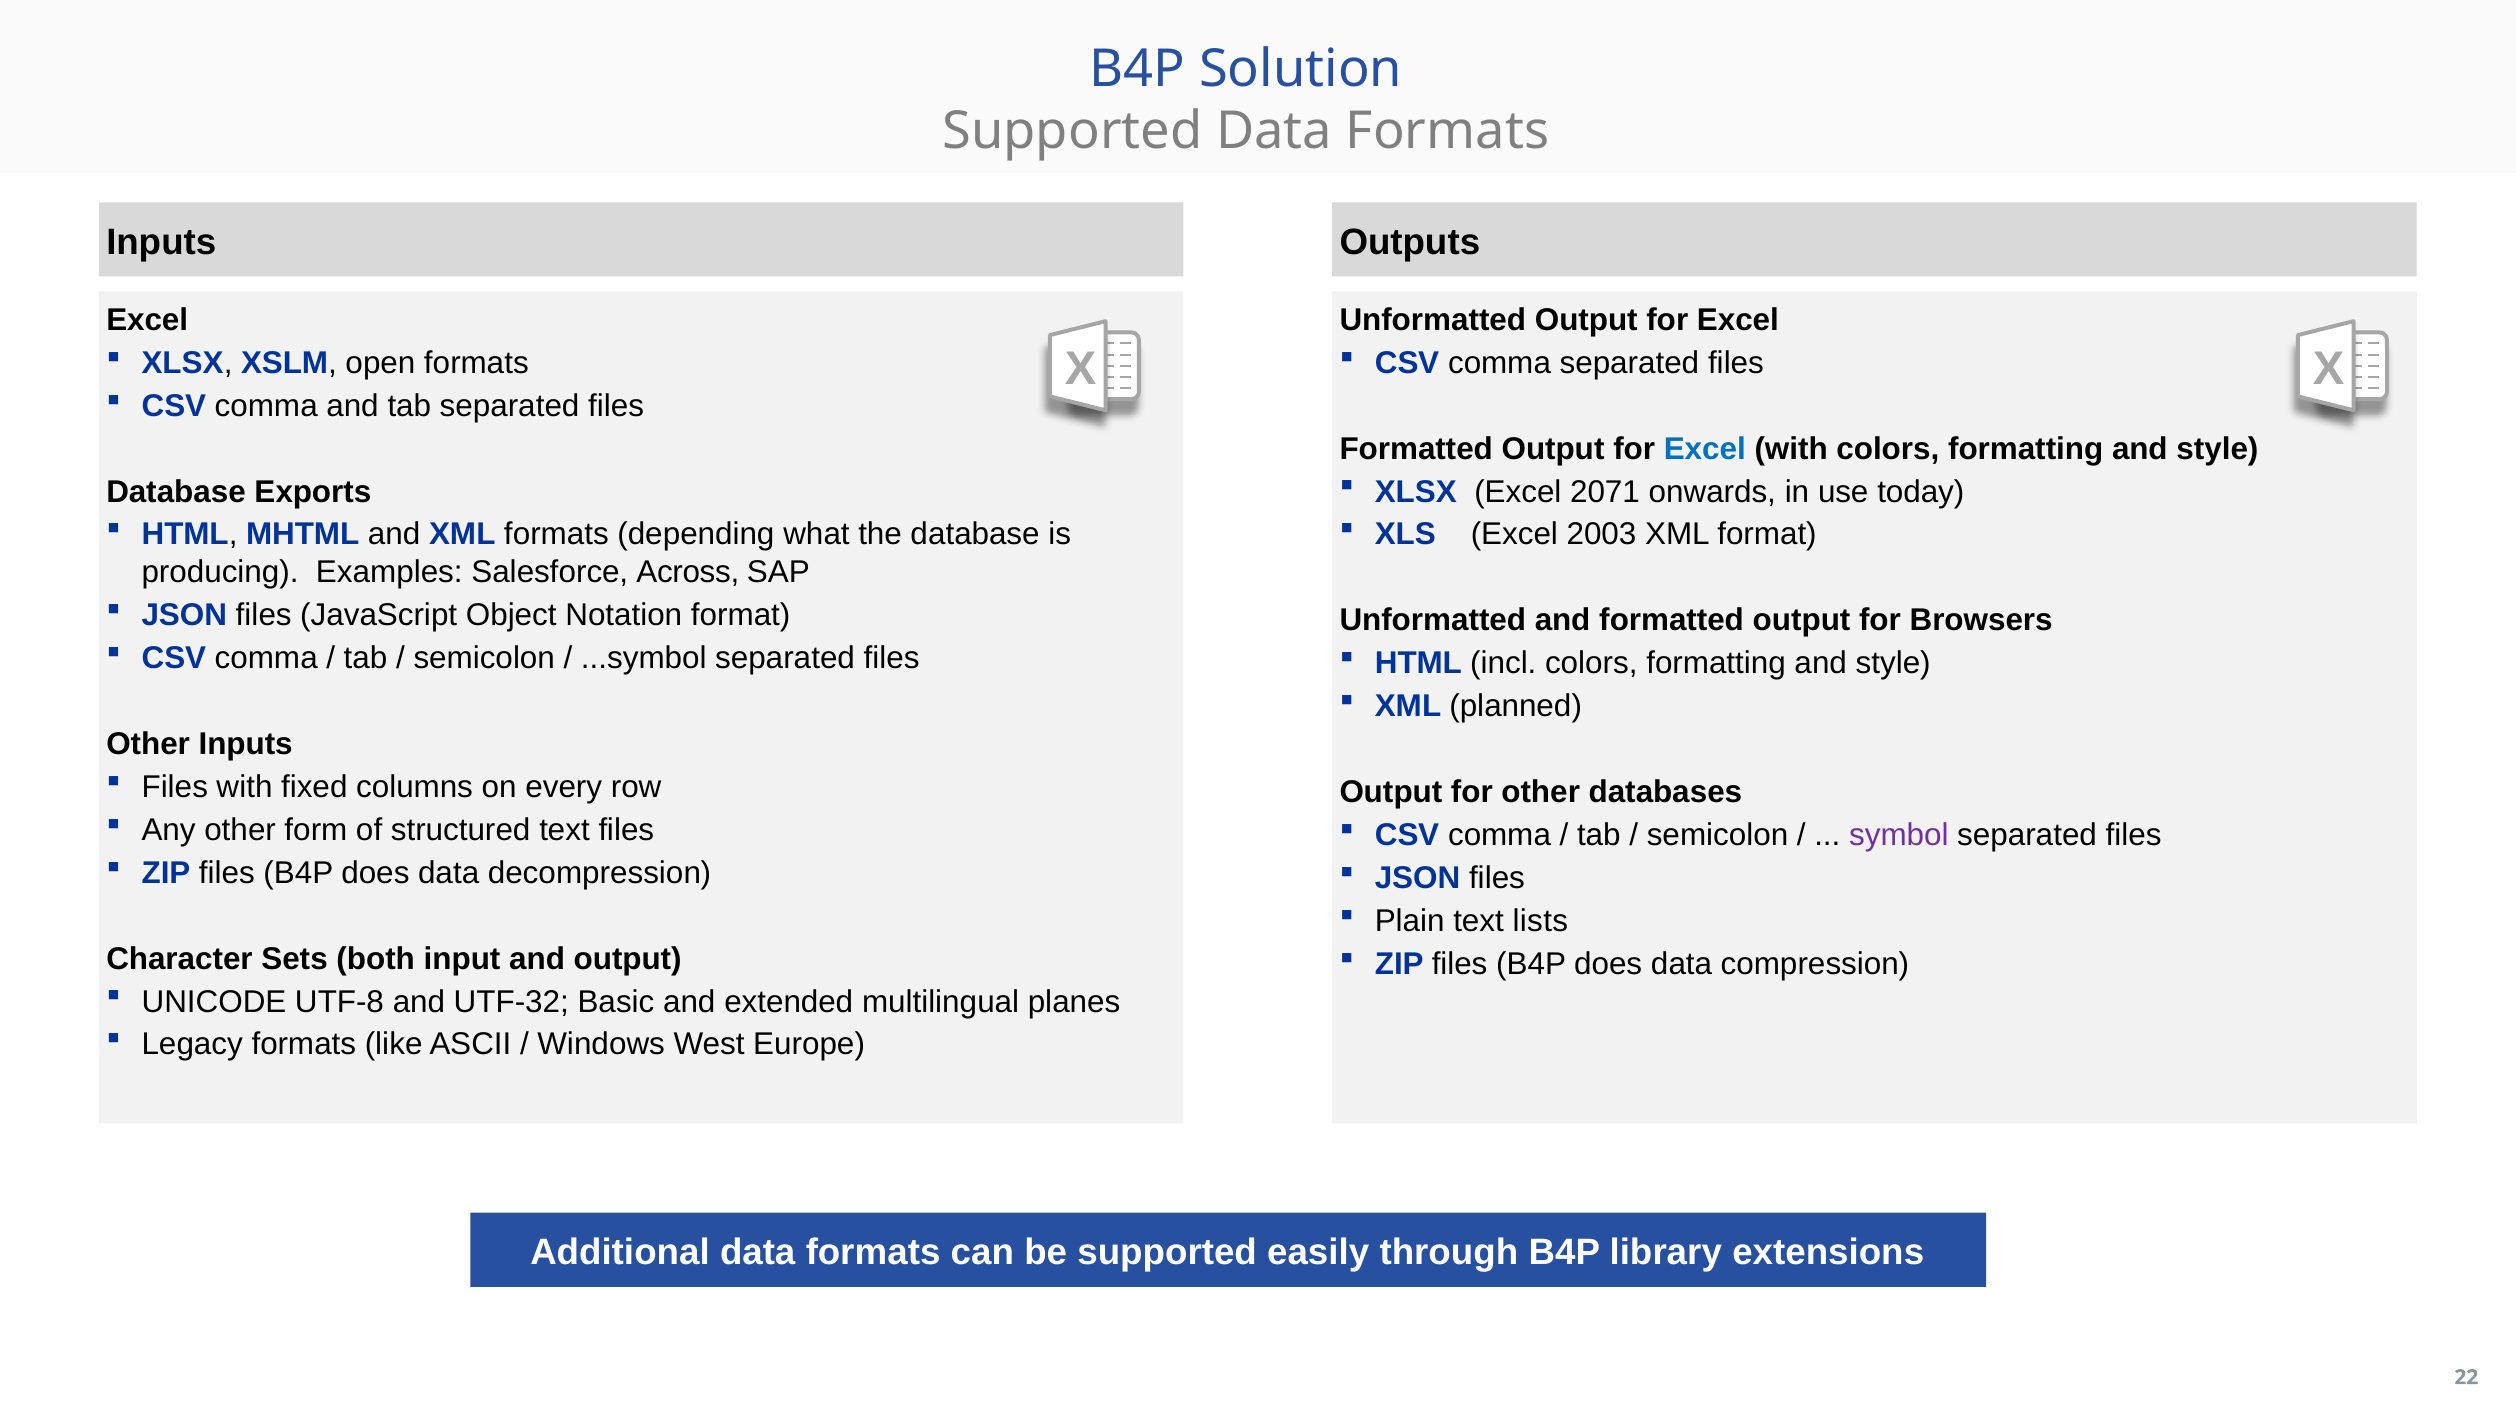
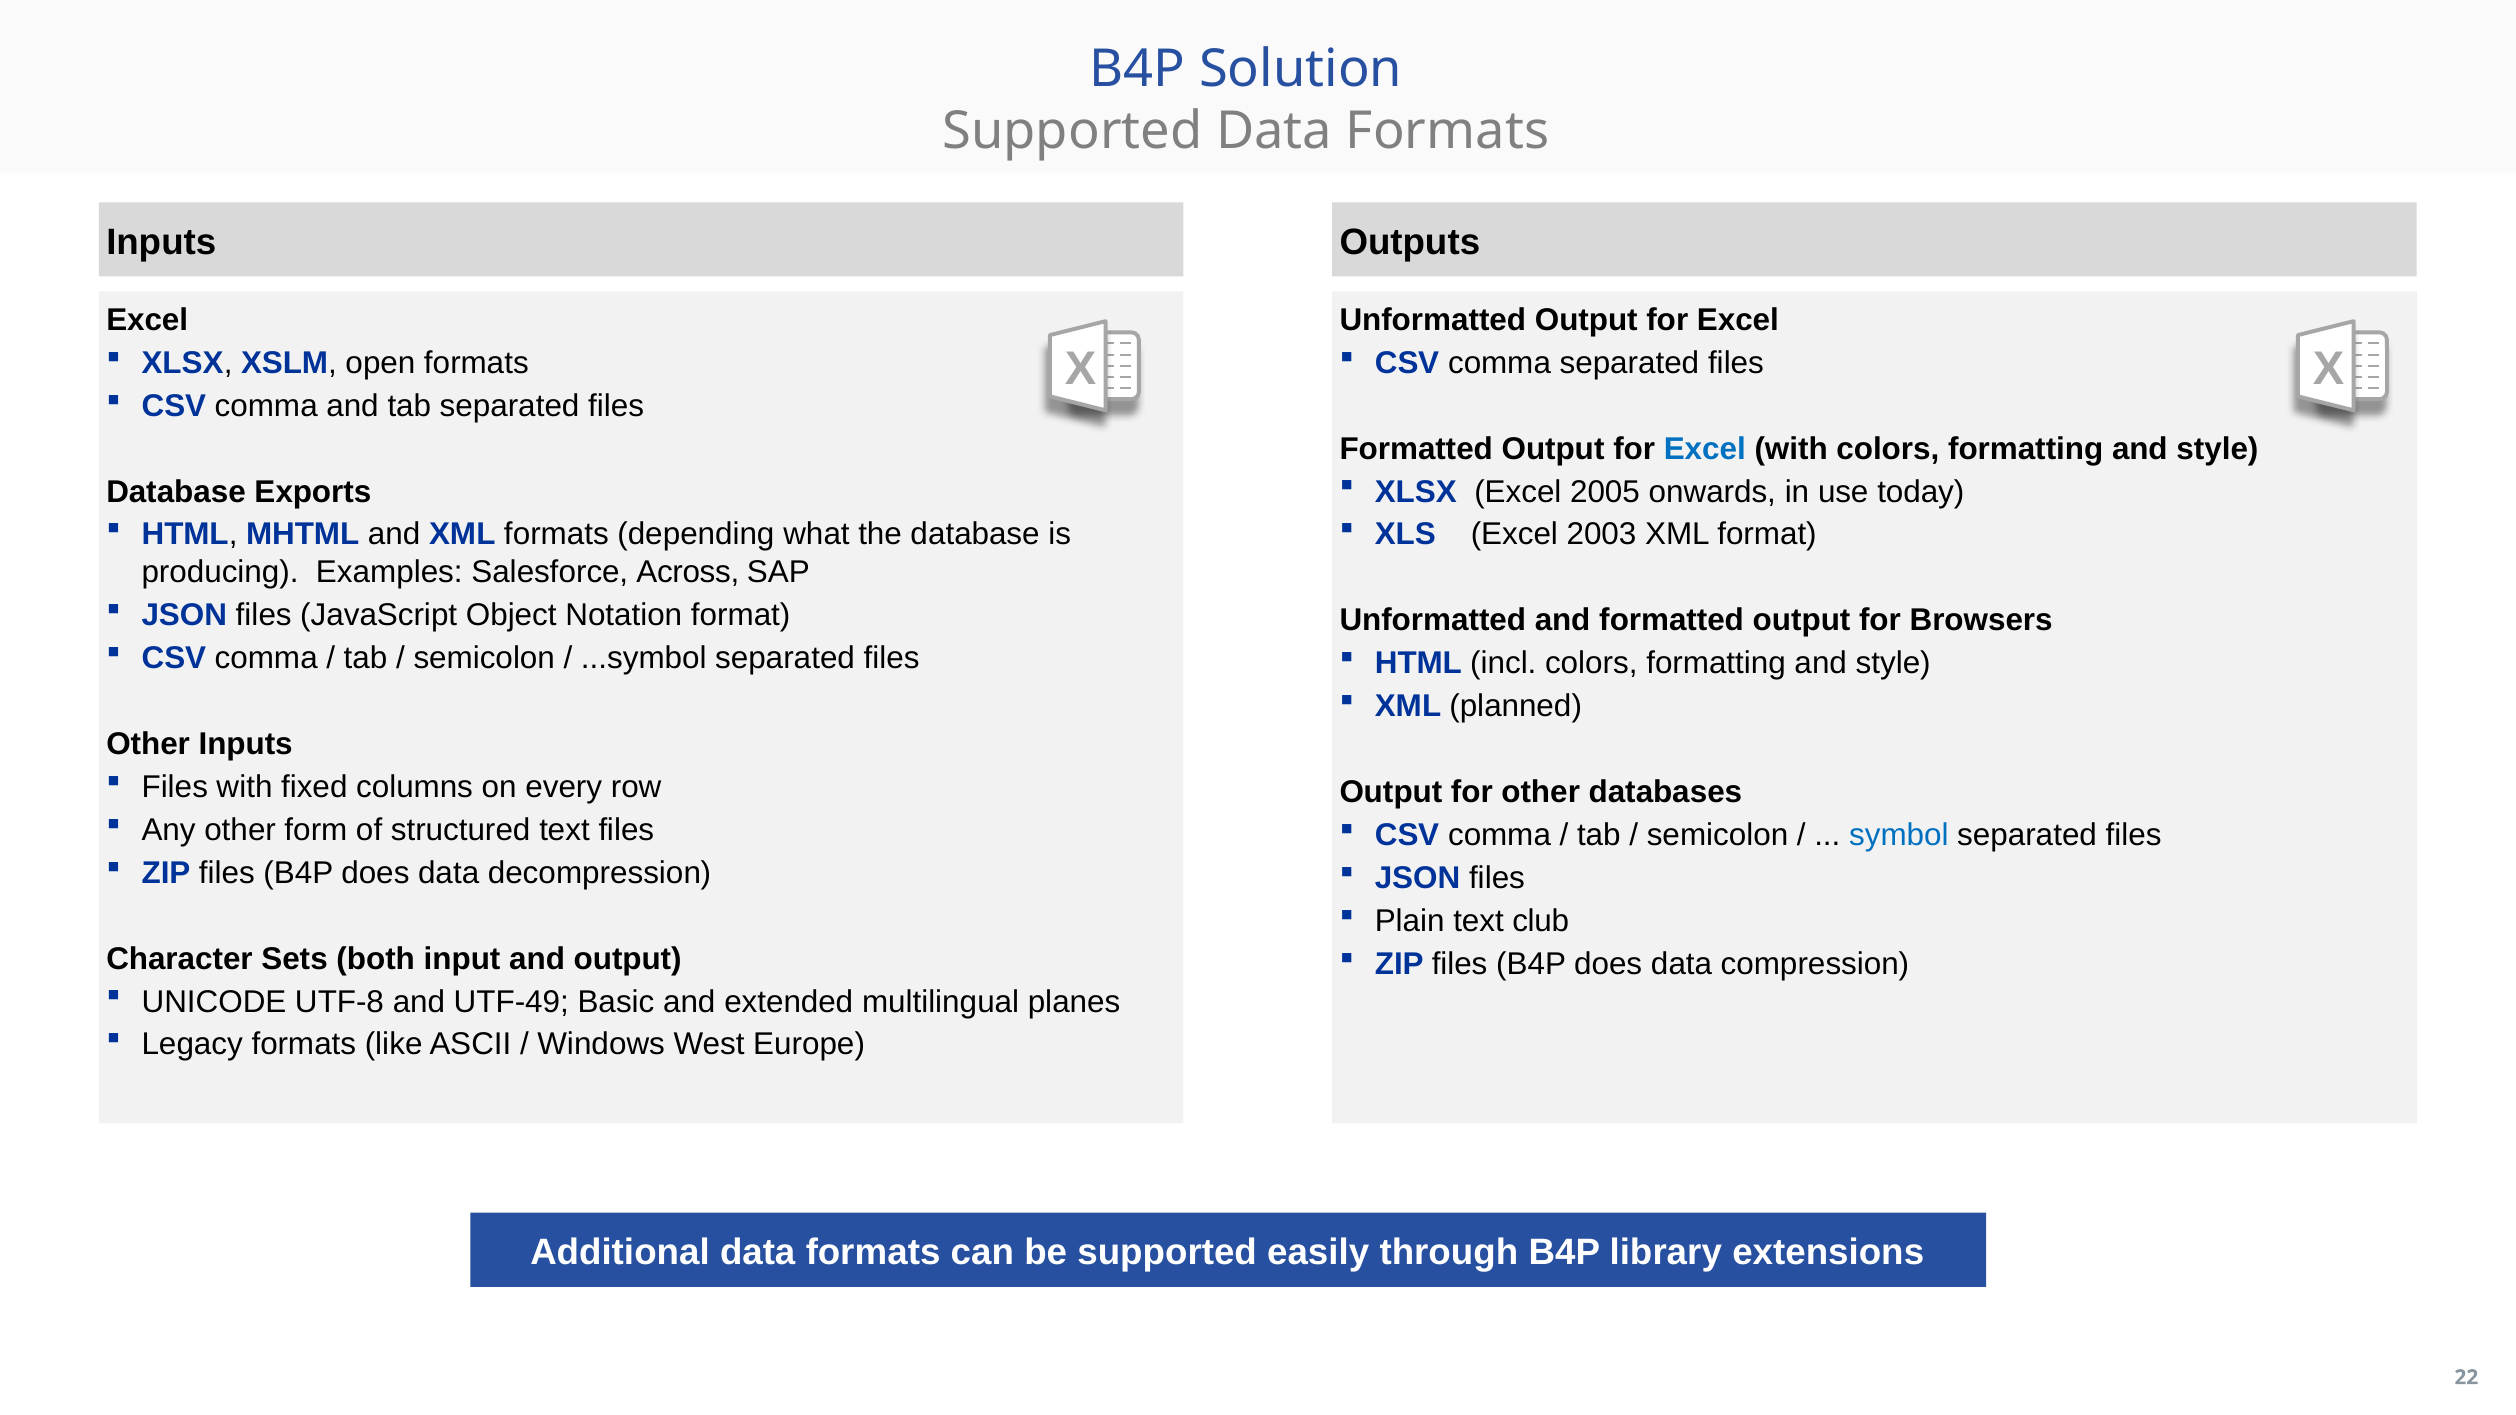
2071: 2071 -> 2005
symbol colour: purple -> blue
lists: lists -> club
UTF-32: UTF-32 -> UTF-49
